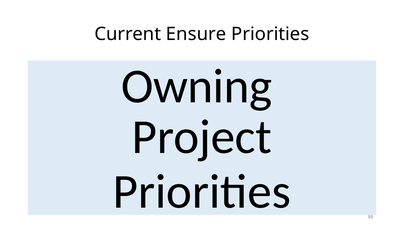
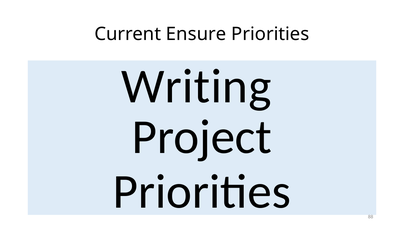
Owning: Owning -> Writing
